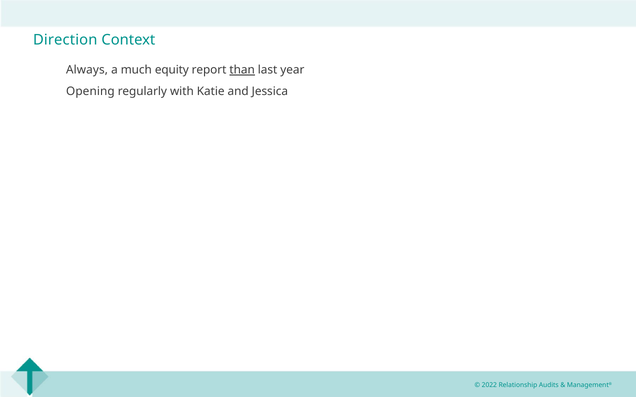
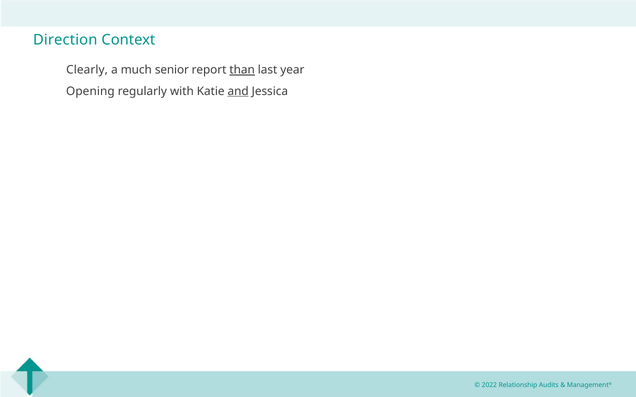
Always: Always -> Clearly
equity: equity -> senior
and underline: none -> present
